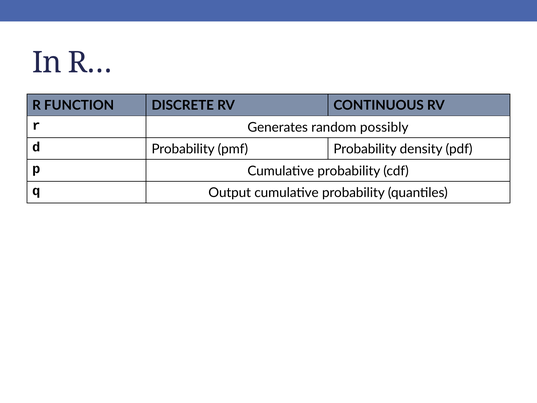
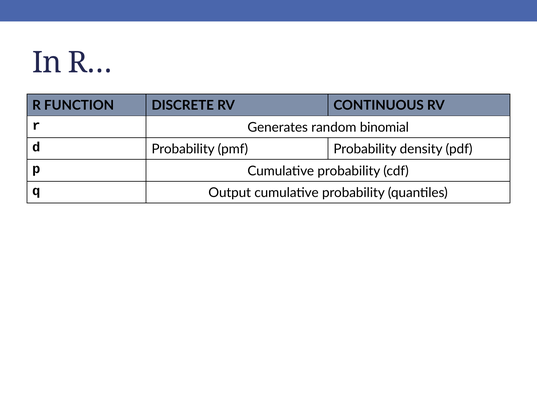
possibly: possibly -> binomial
